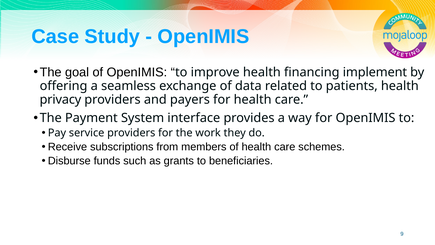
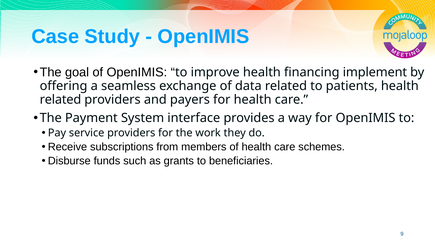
privacy at (60, 100): privacy -> related
